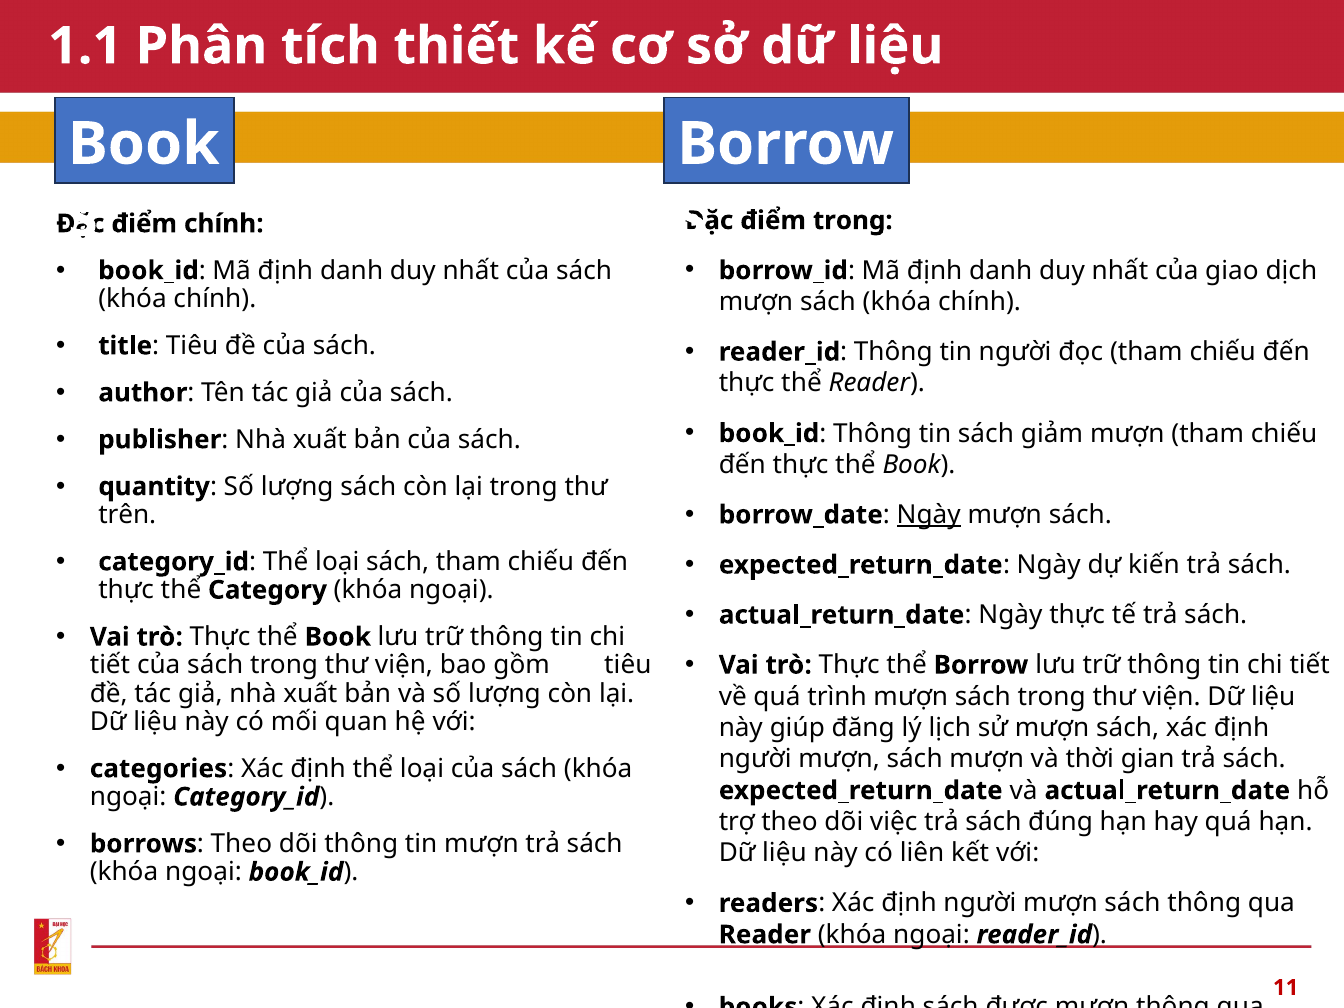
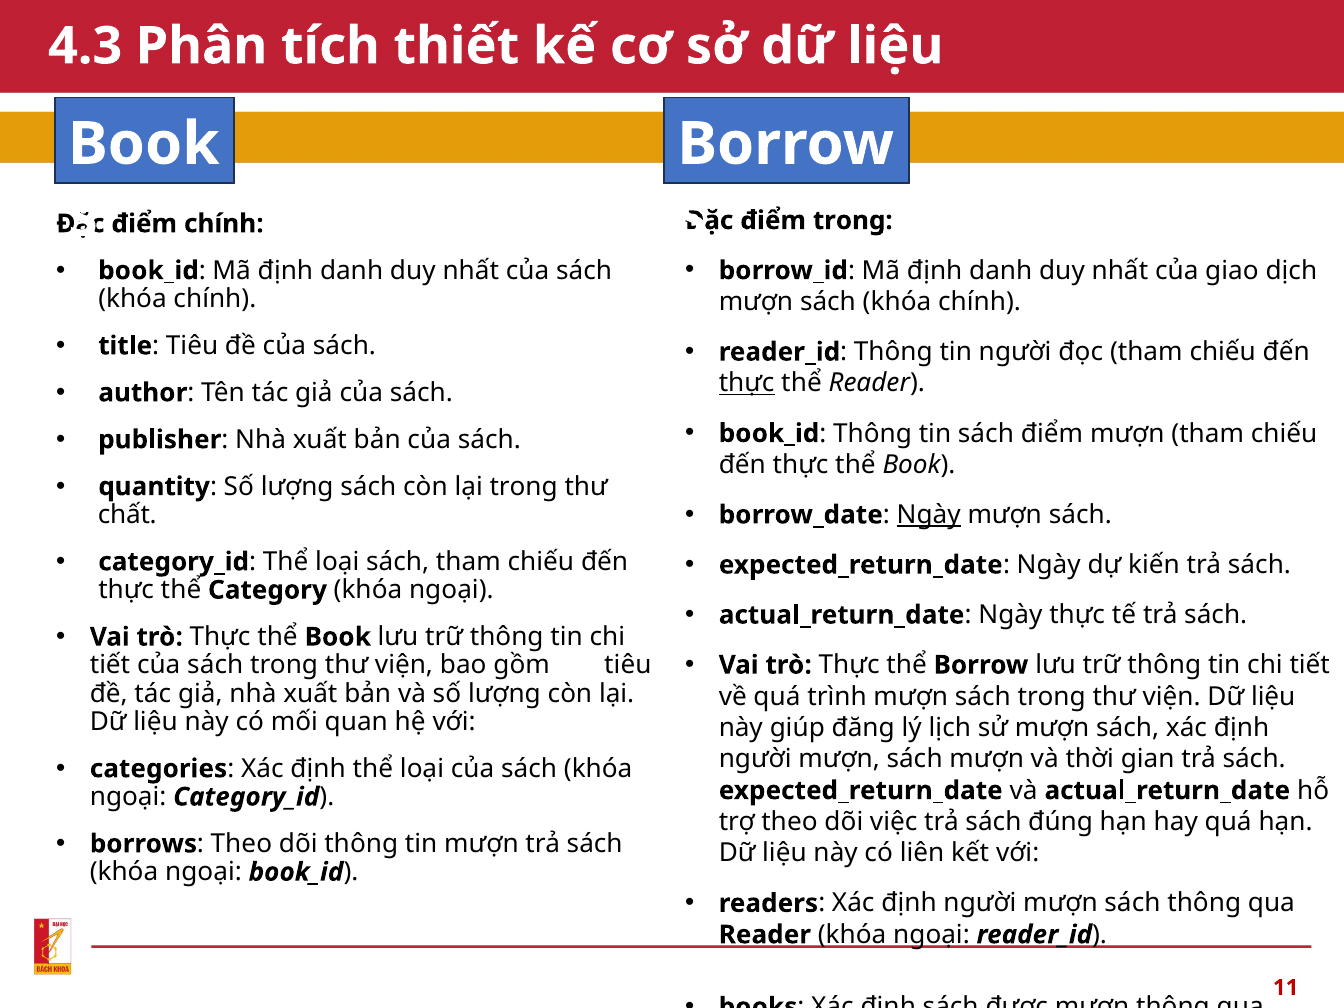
1.1: 1.1 -> 4.3
thực at (747, 383) underline: none -> present
sách giảm: giảm -> điểm
trên: trên -> chất
